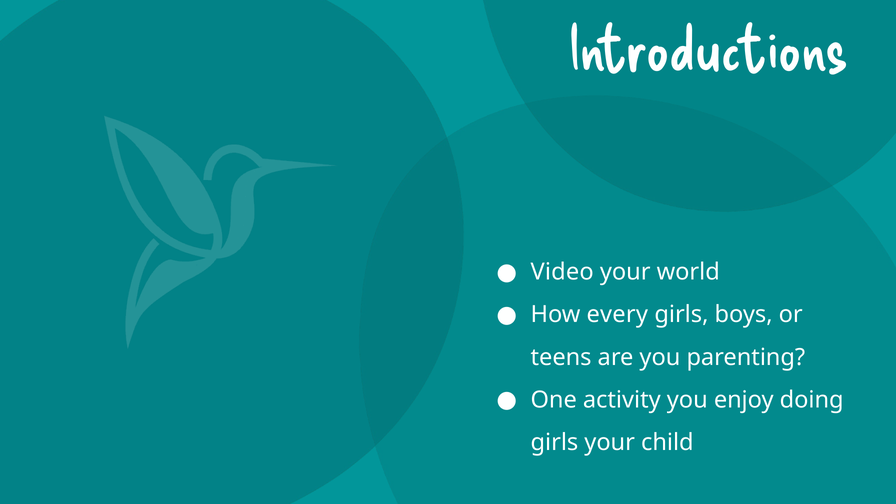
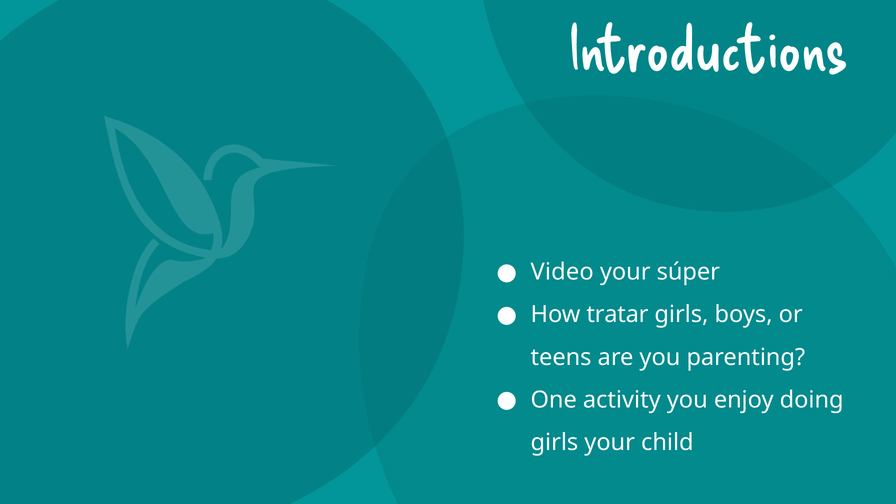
world: world -> súper
every: every -> tratar
